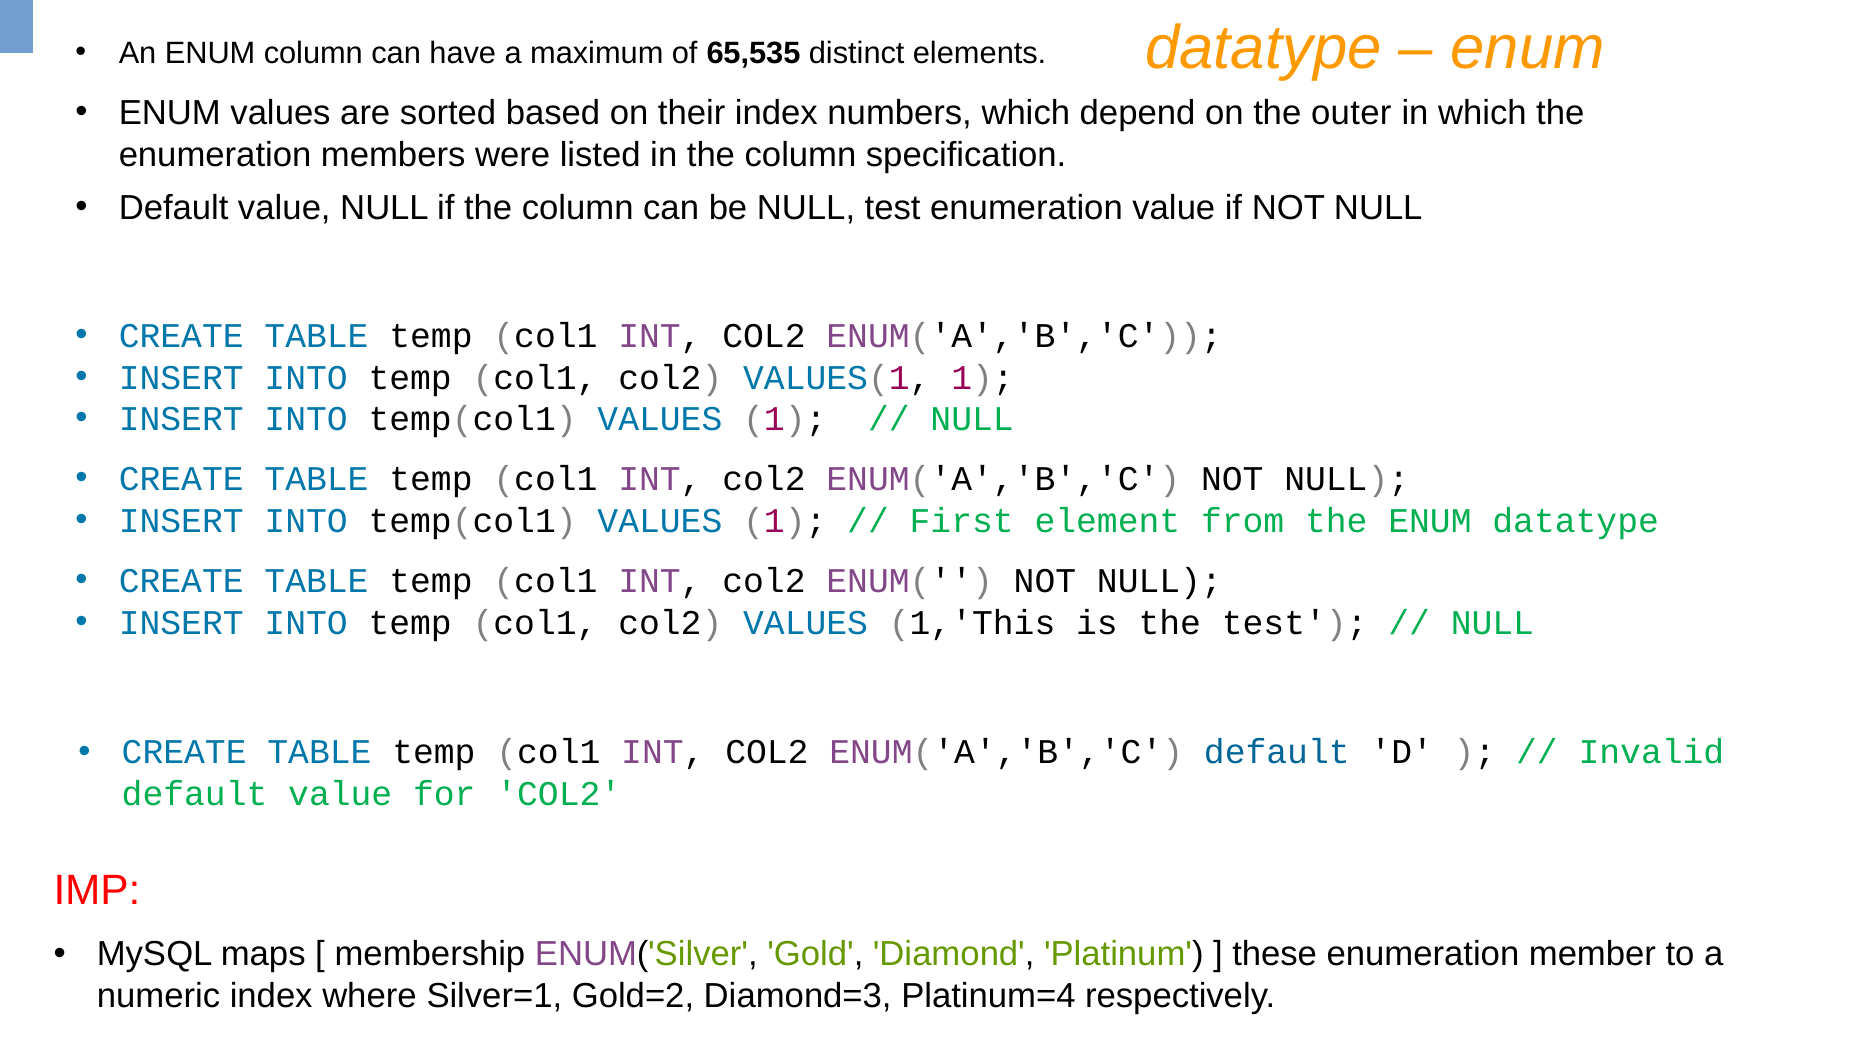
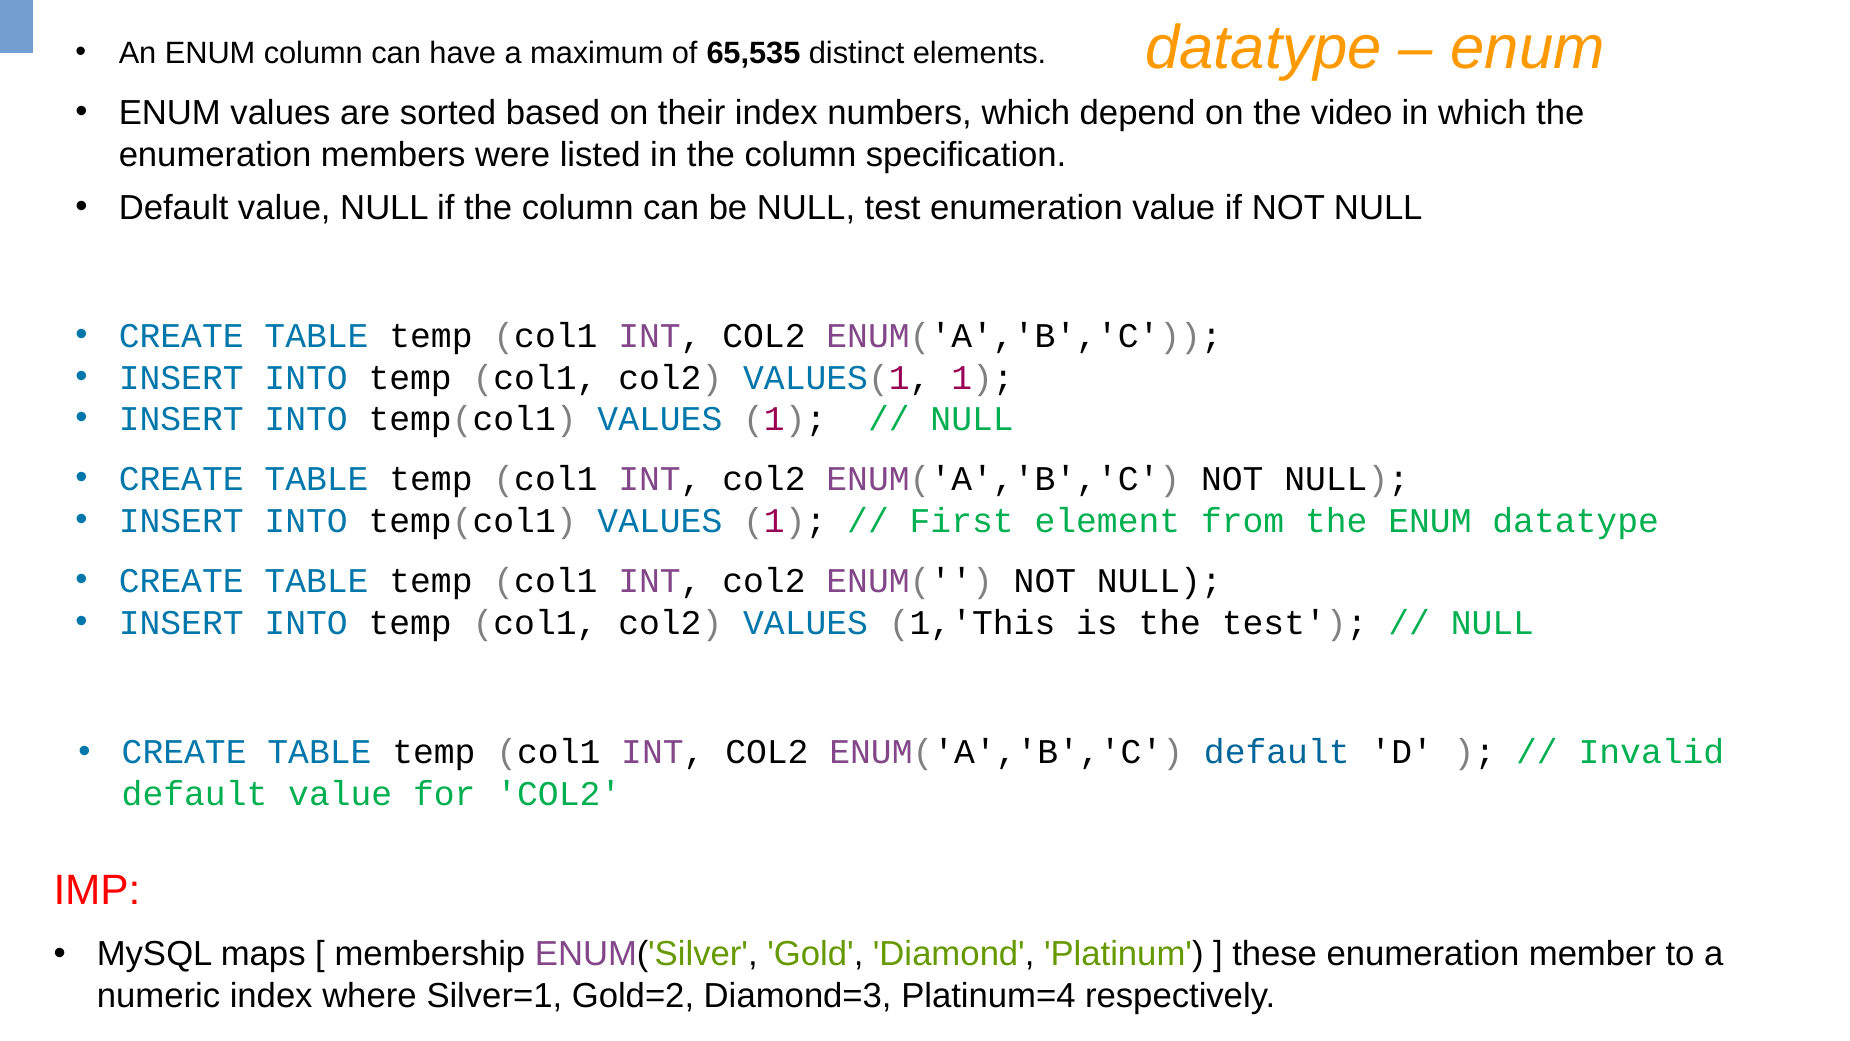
outer: outer -> video
